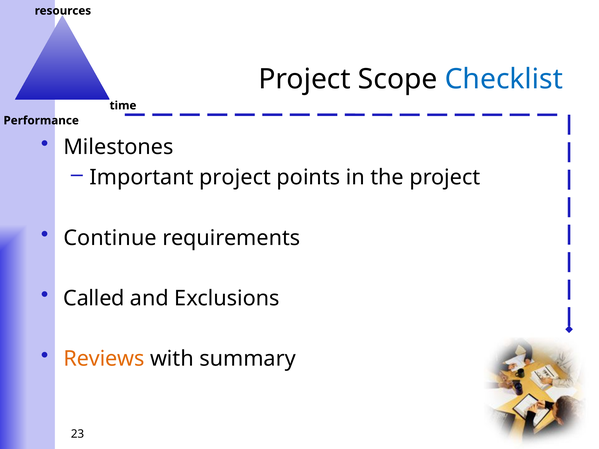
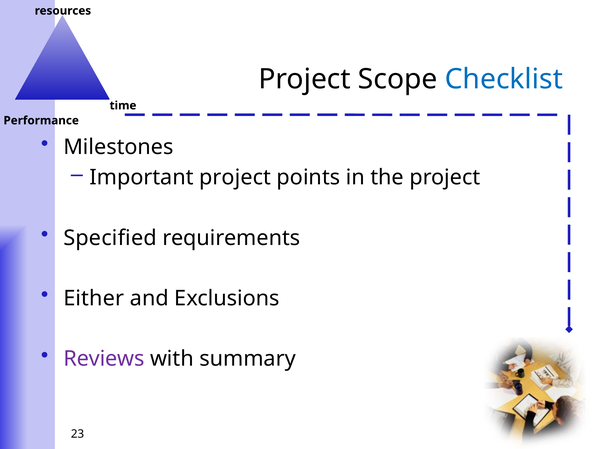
Continue: Continue -> Specified
Called: Called -> Either
Reviews colour: orange -> purple
